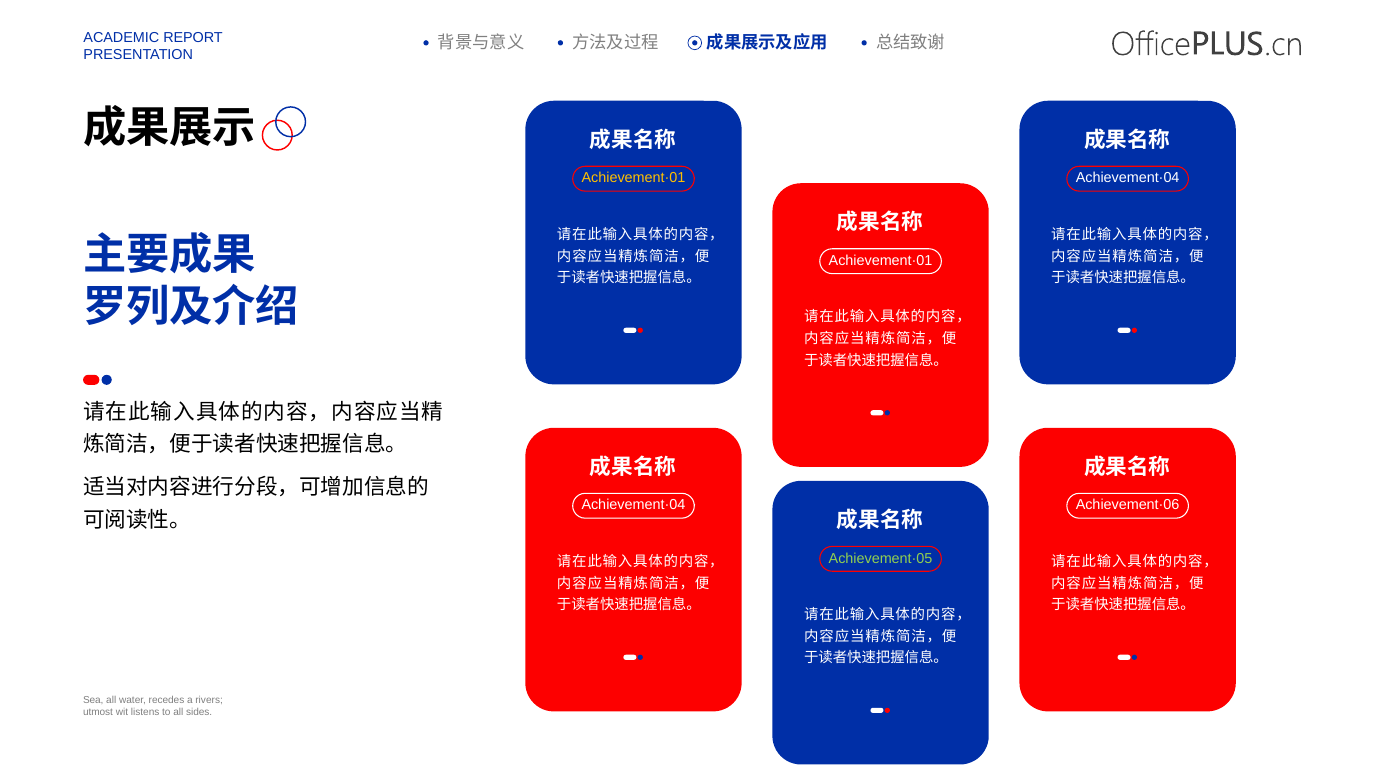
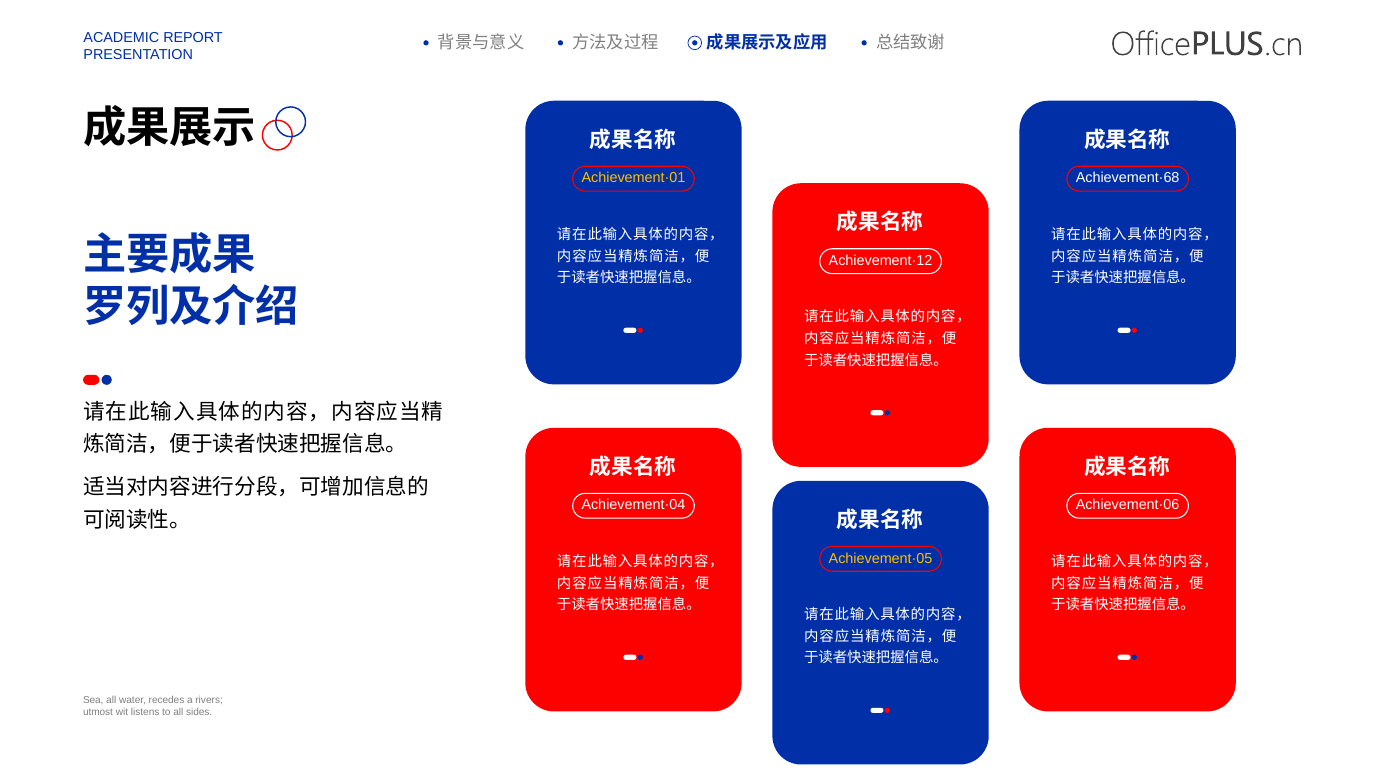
Achievement·04 at (1128, 178): Achievement·04 -> Achievement·68
Achievement·01 at (881, 261): Achievement·01 -> Achievement·12
Achievement·05 colour: light green -> yellow
